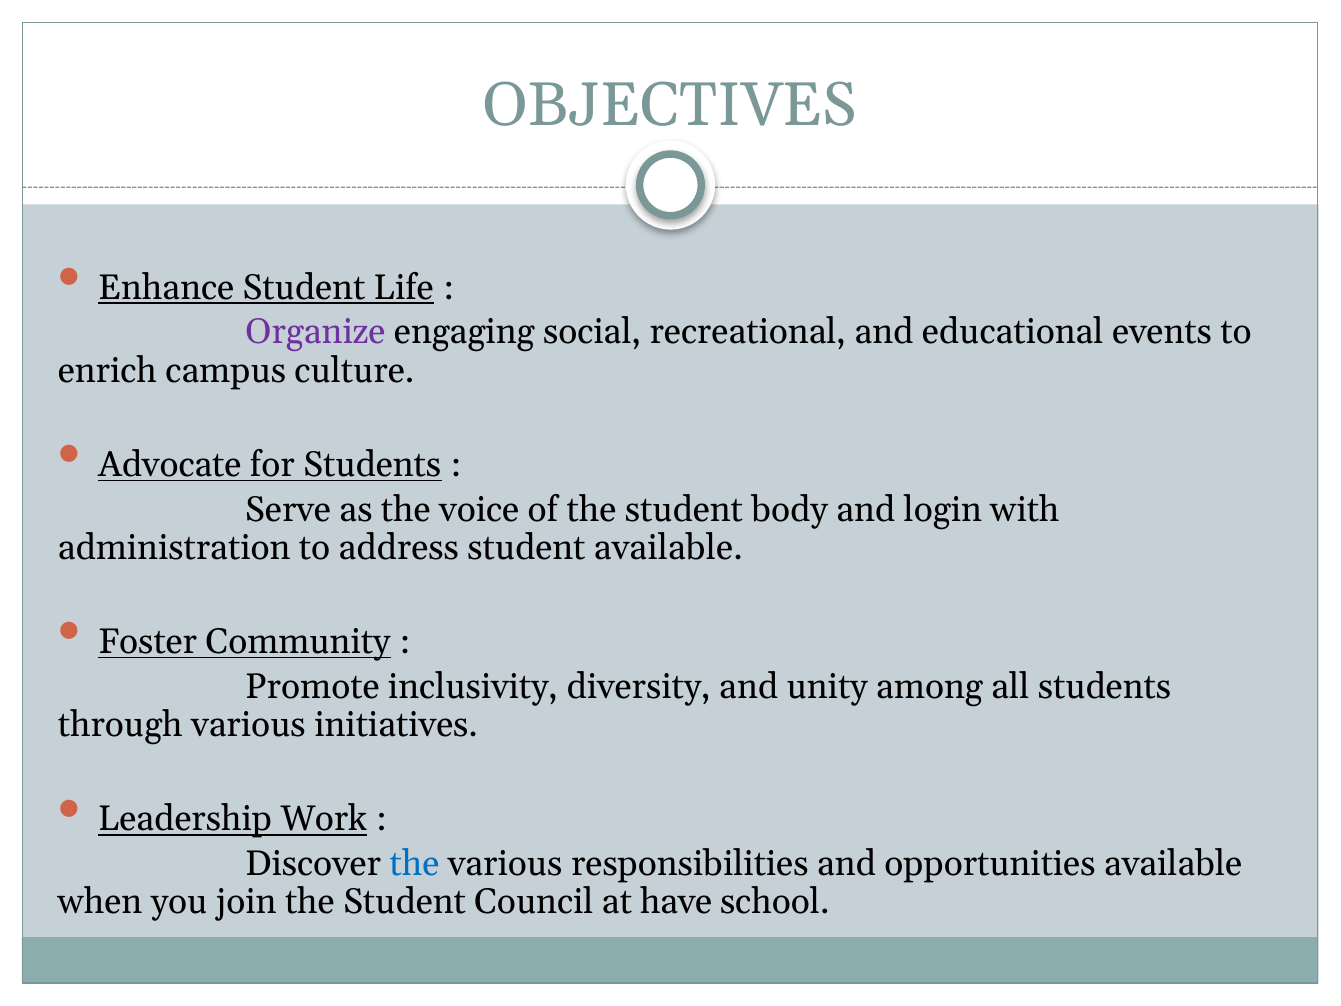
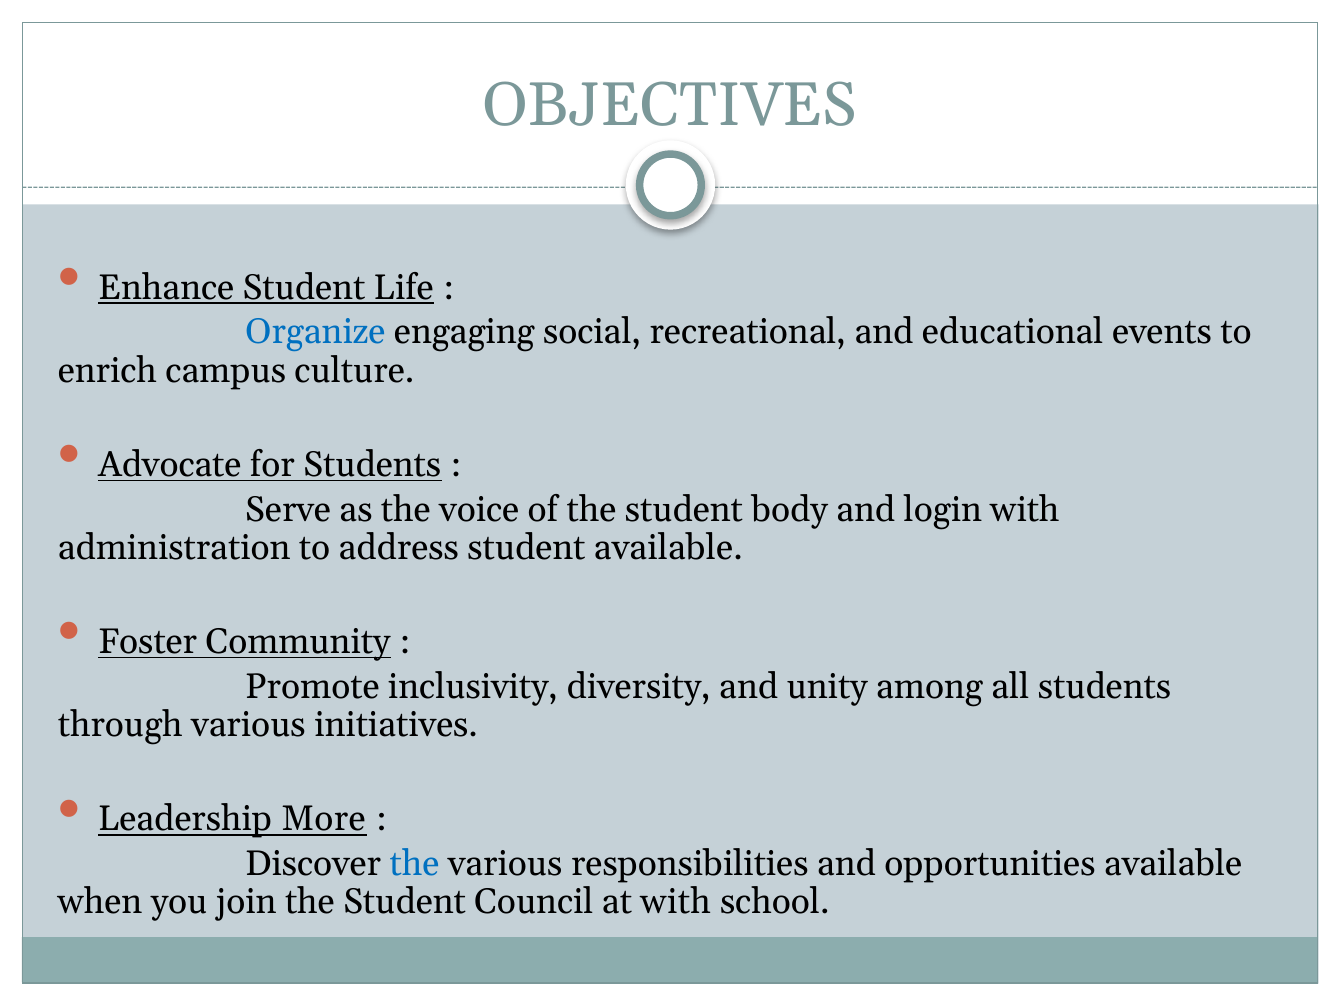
Organize colour: purple -> blue
Work: Work -> More
at have: have -> with
